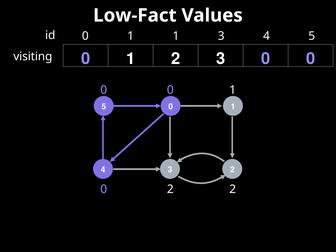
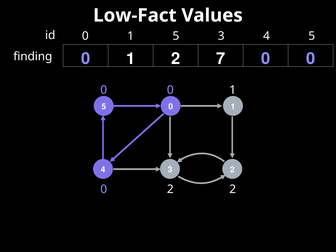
1 1: 1 -> 5
2 3: 3 -> 7
visiting: visiting -> finding
